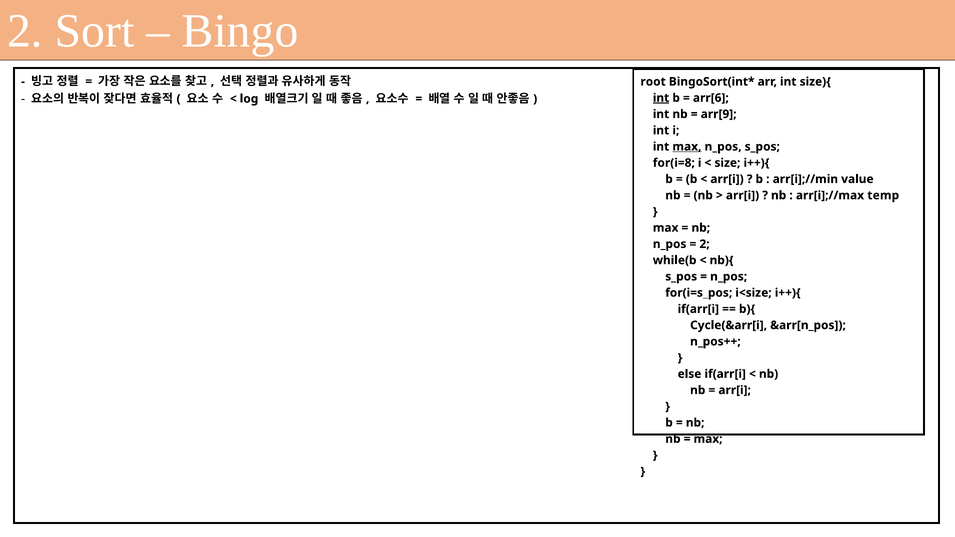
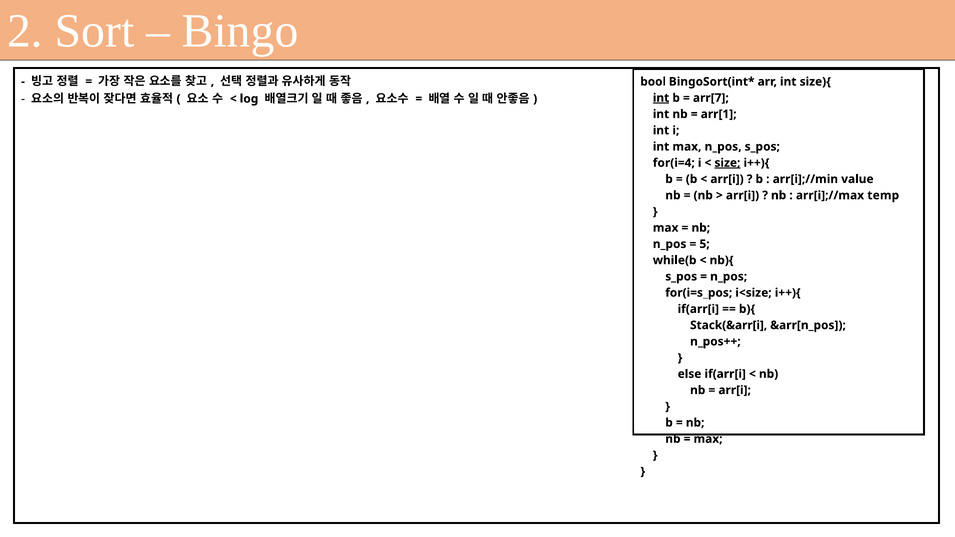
root: root -> bool
arr[6: arr[6 -> arr[7
arr[9: arr[9 -> arr[1
max at (687, 147) underline: present -> none
for(i=8: for(i=8 -> for(i=4
size underline: none -> present
2 at (705, 244): 2 -> 5
Cycle(&arr[i: Cycle(&arr[i -> Stack(&arr[i
